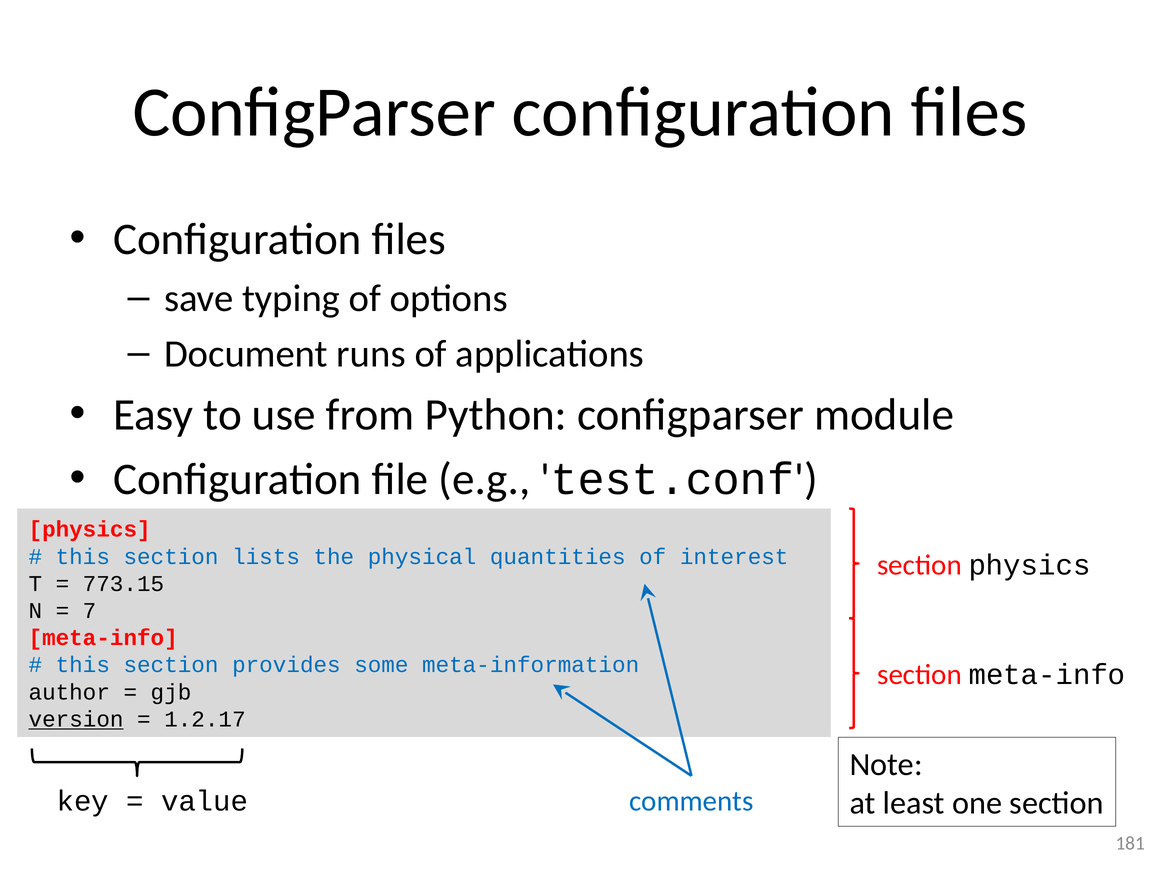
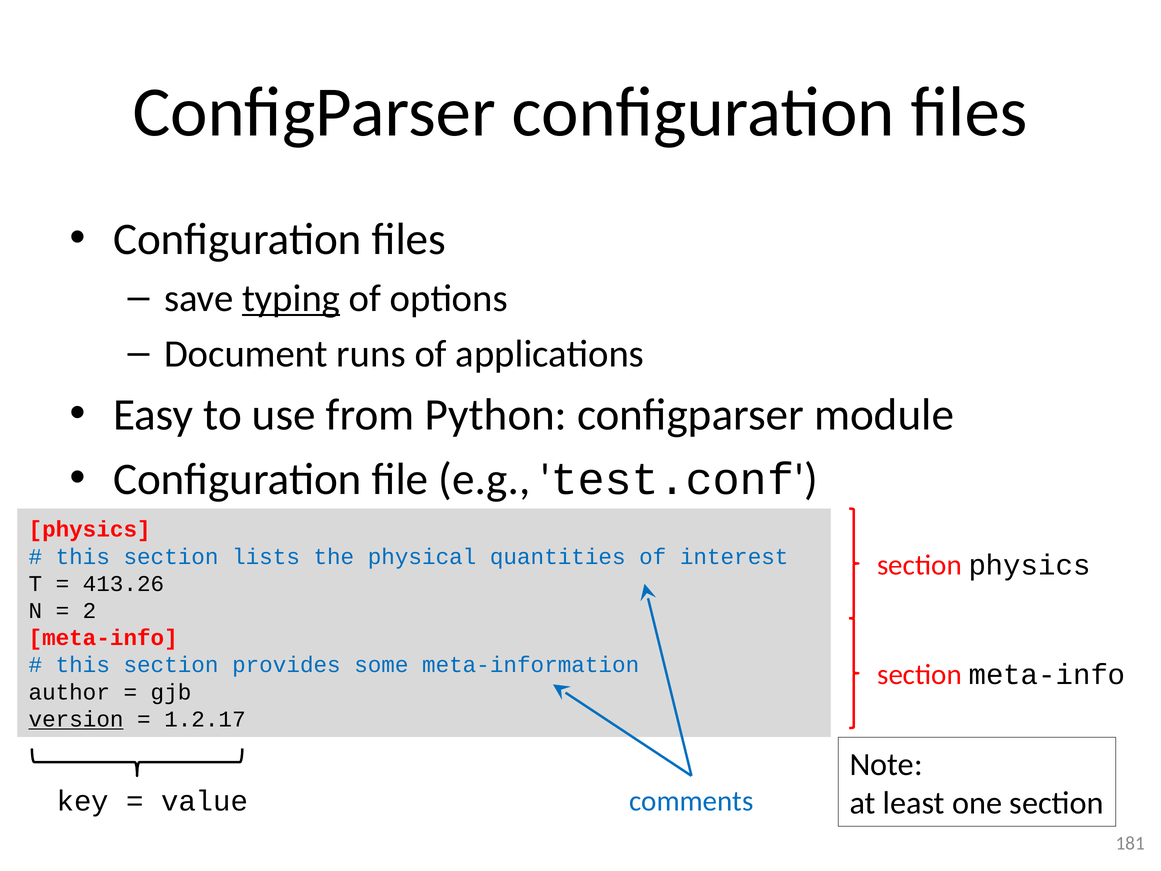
typing underline: none -> present
773.15: 773.15 -> 413.26
7: 7 -> 2
